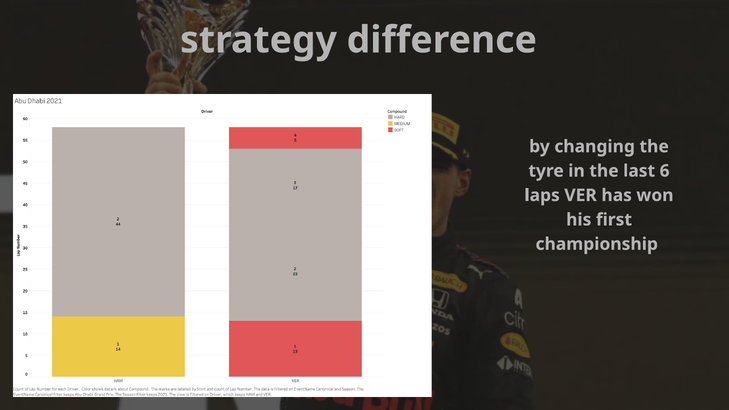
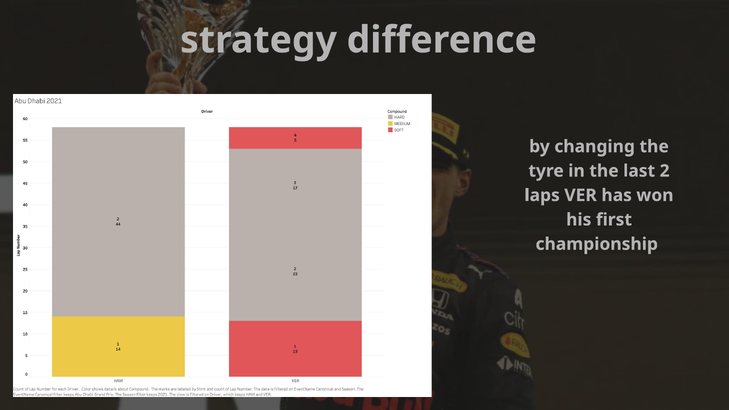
6: 6 -> 2
